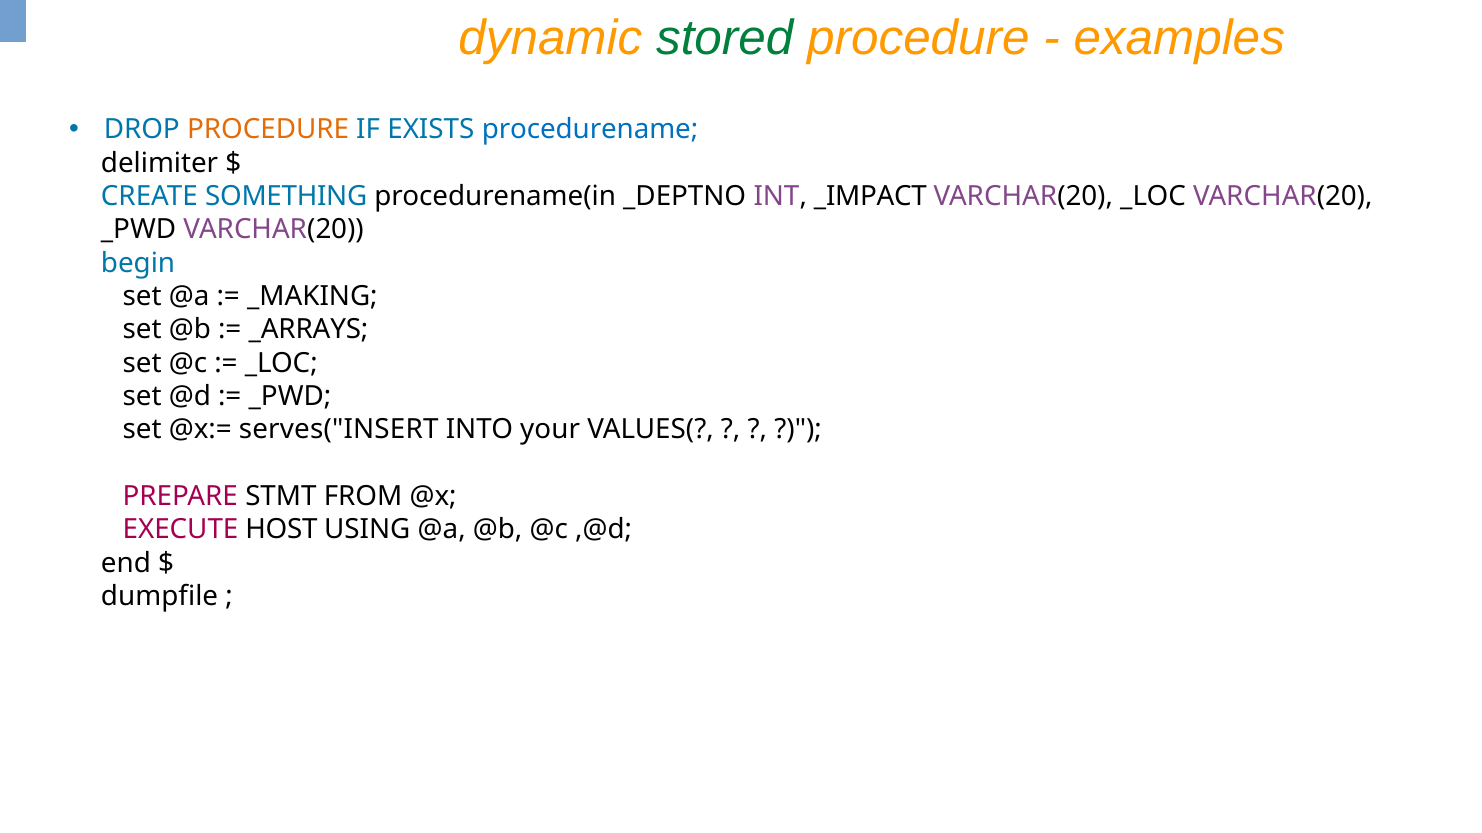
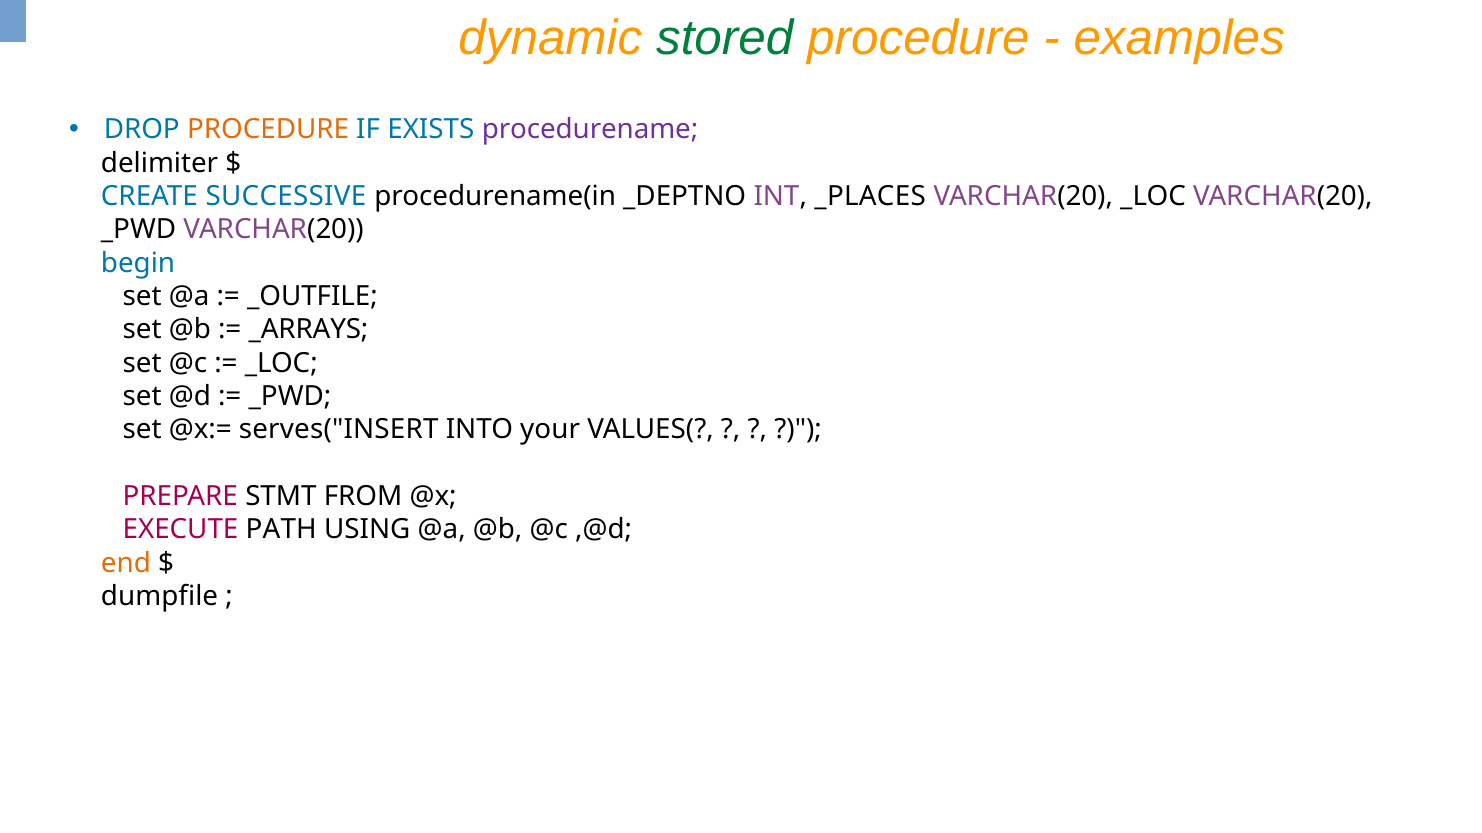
procedurename colour: blue -> purple
SOMETHING: SOMETHING -> SUCCESSIVE
_IMPACT: _IMPACT -> _PLACES
_MAKING: _MAKING -> _OUTFILE
HOST: HOST -> PATH
end colour: black -> orange
